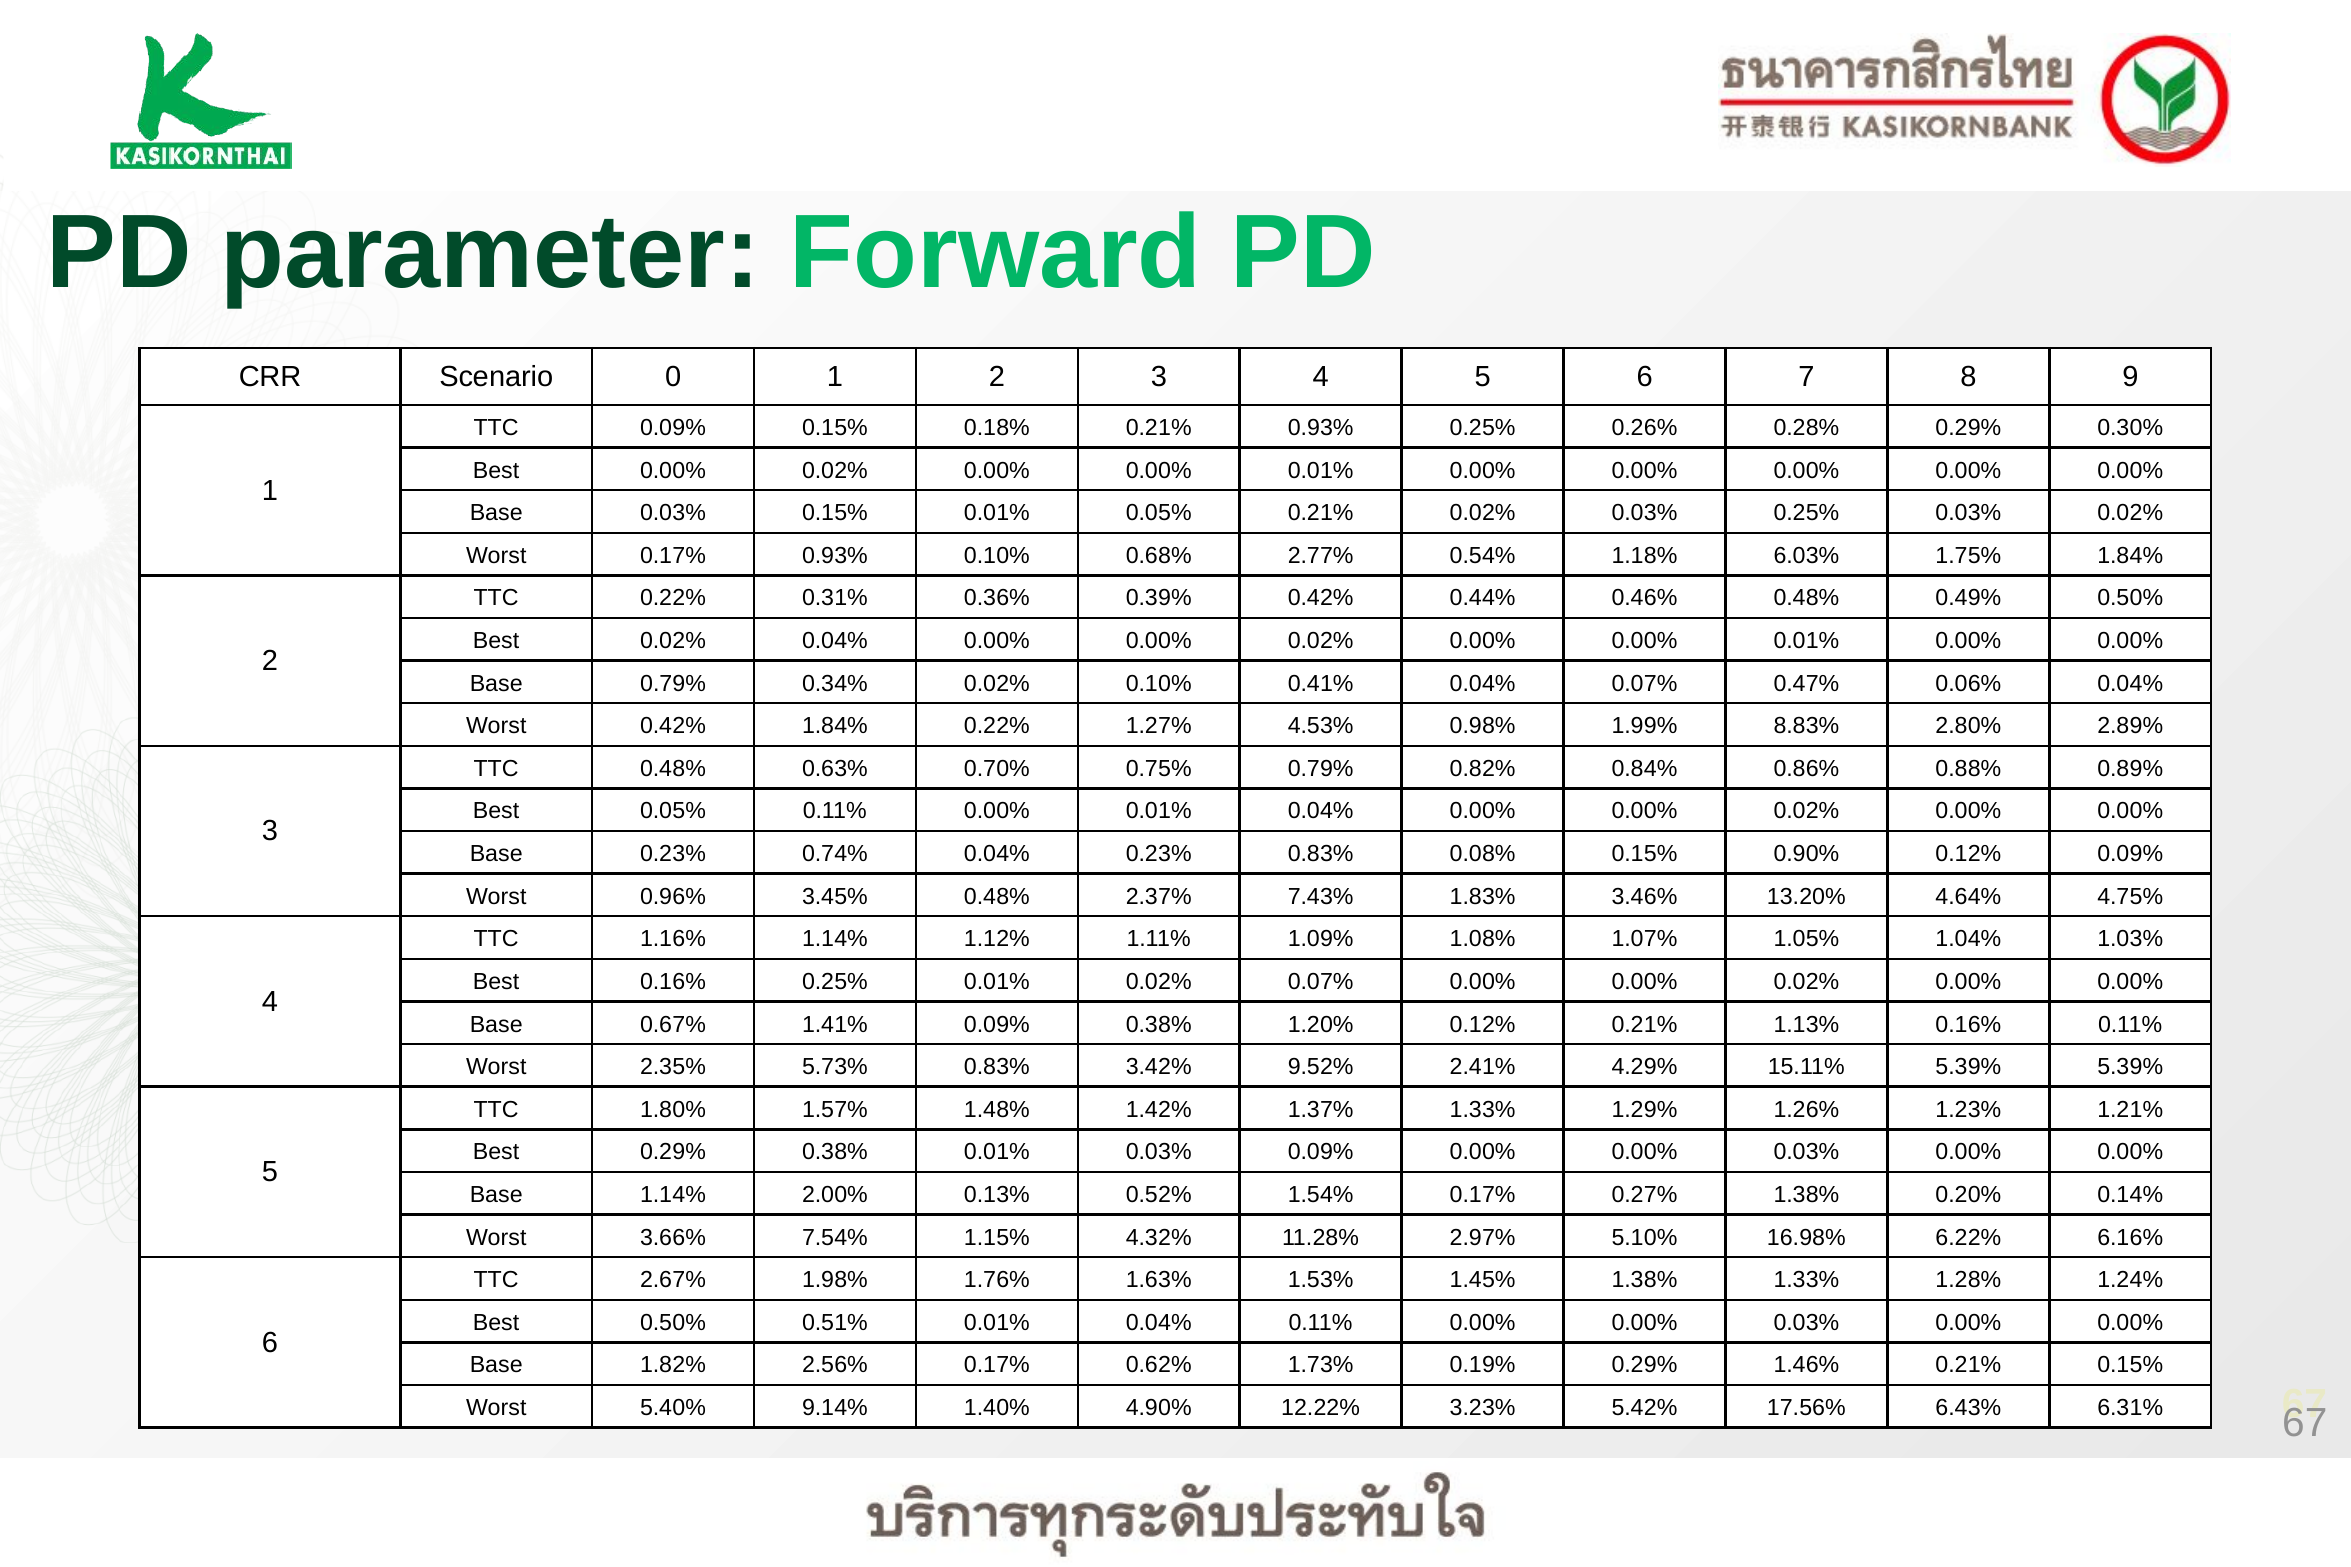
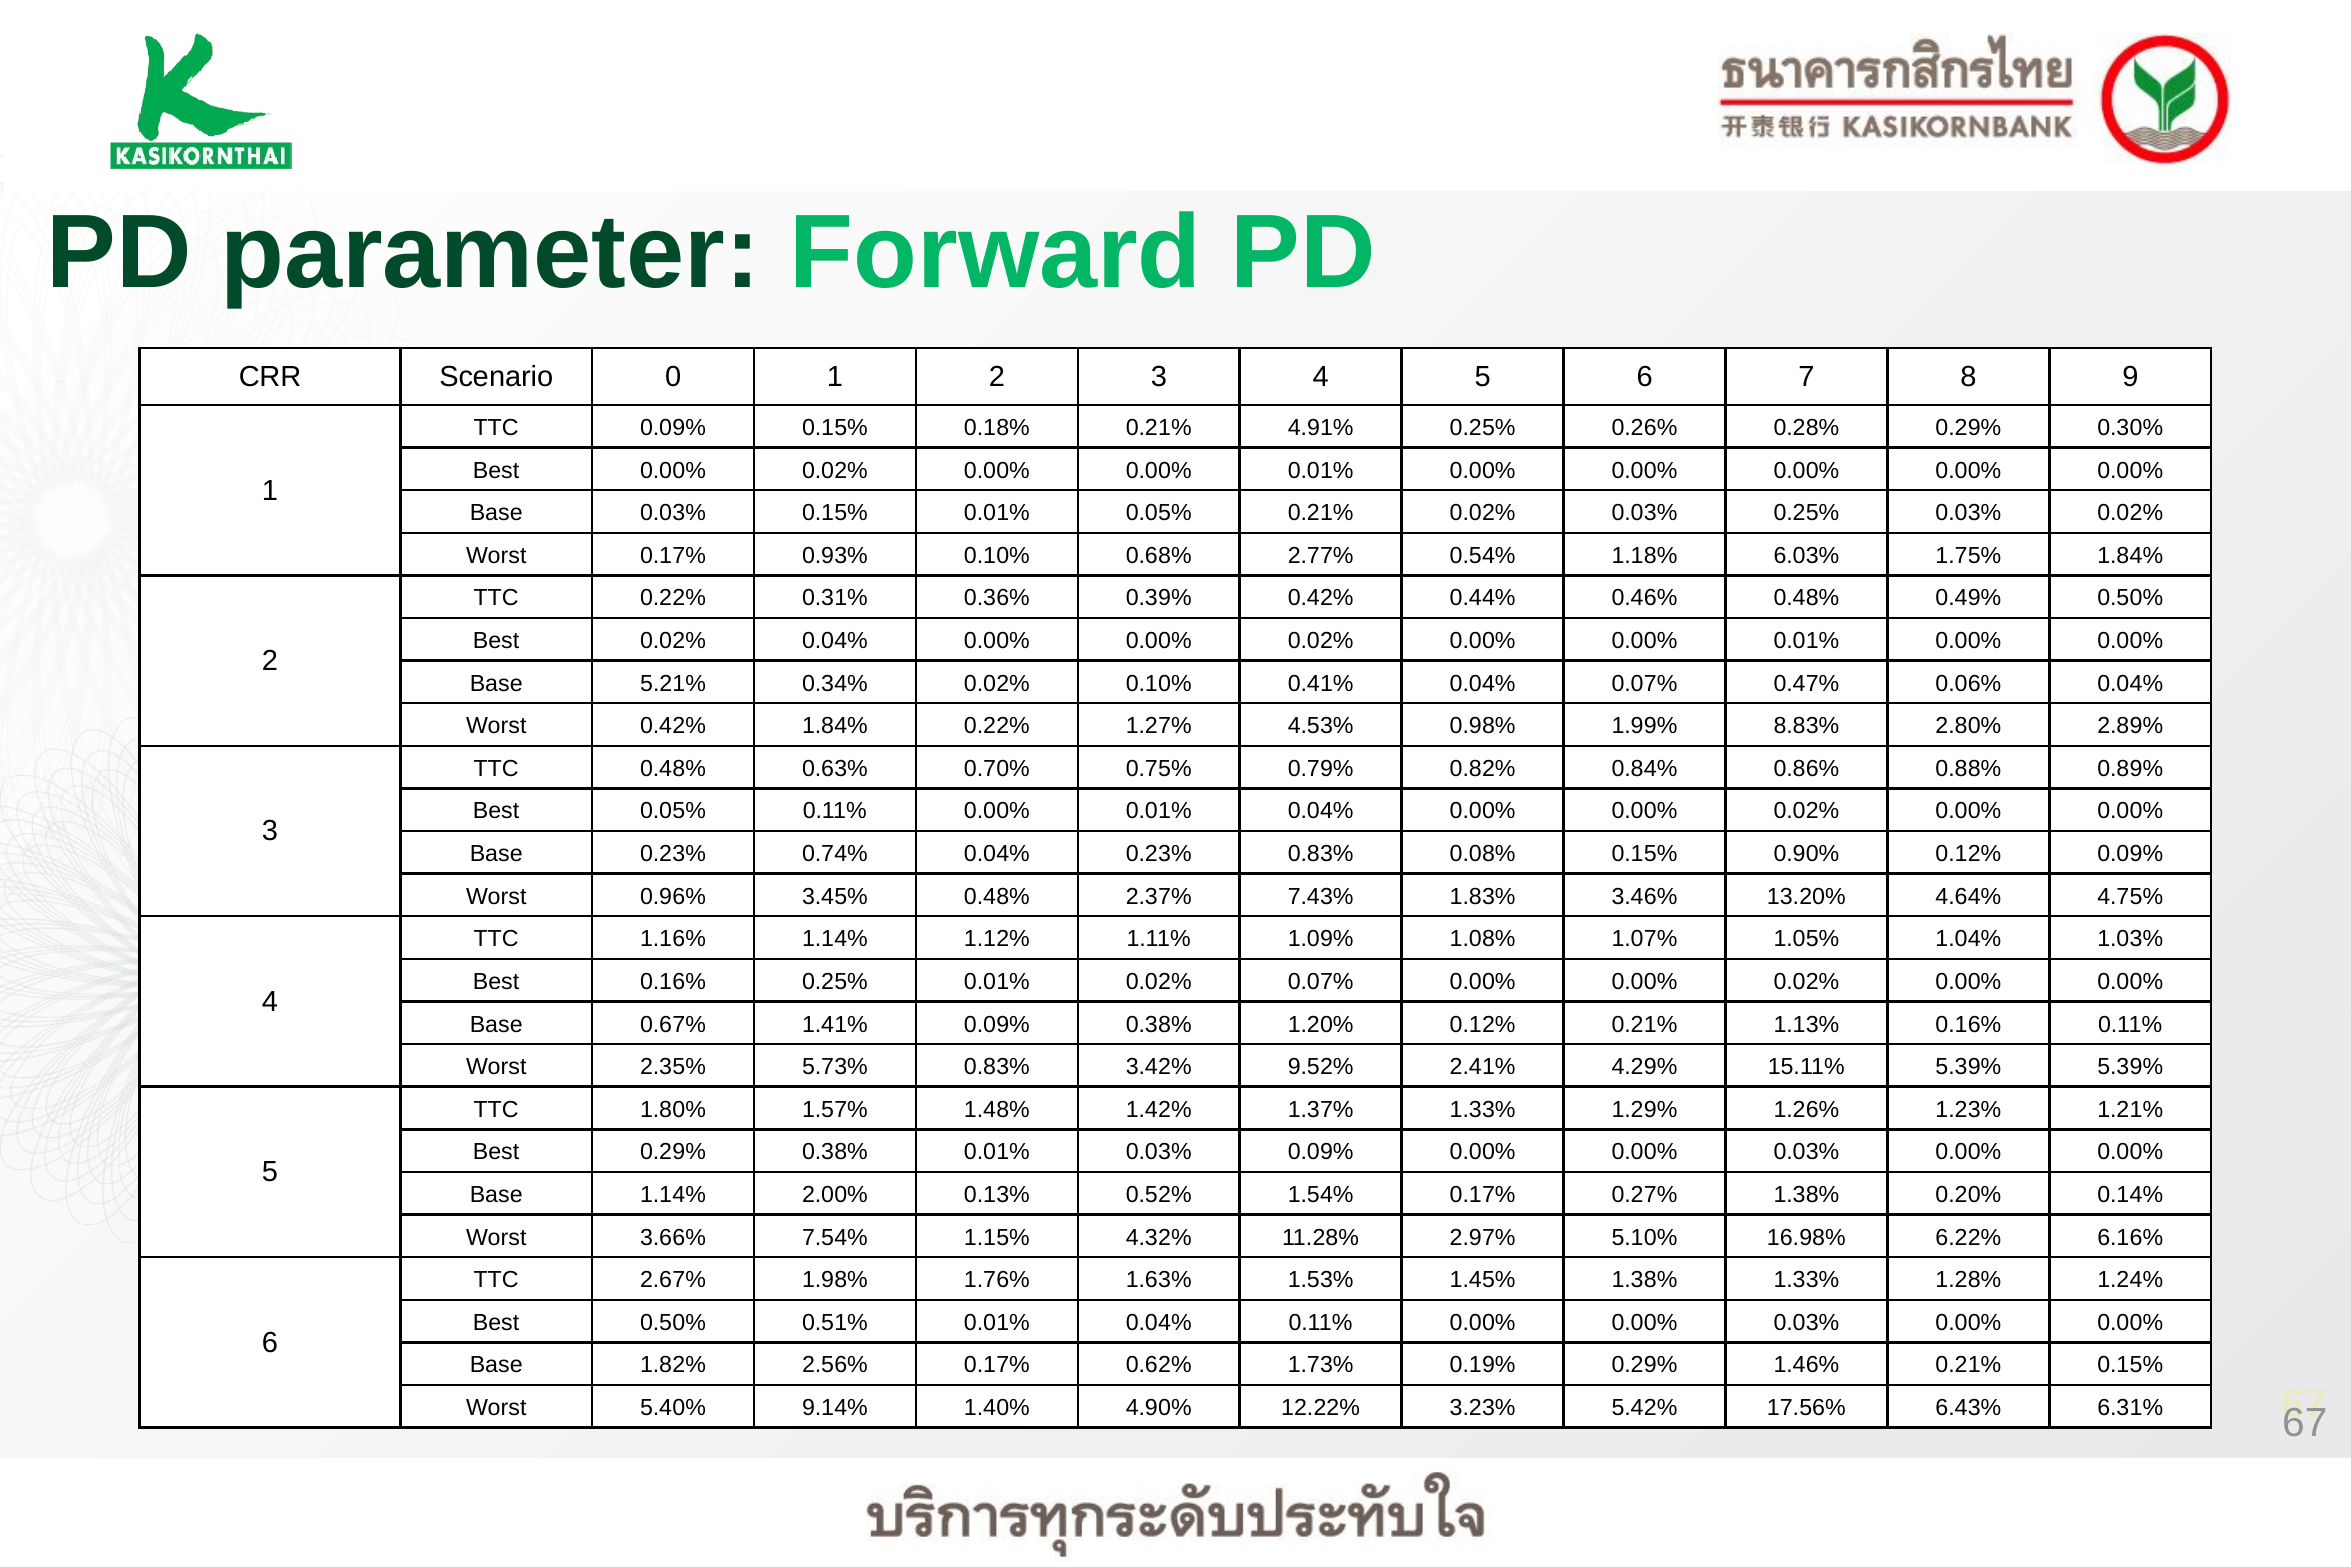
0.21% 0.93%: 0.93% -> 4.91%
Base 0.79%: 0.79% -> 5.21%
